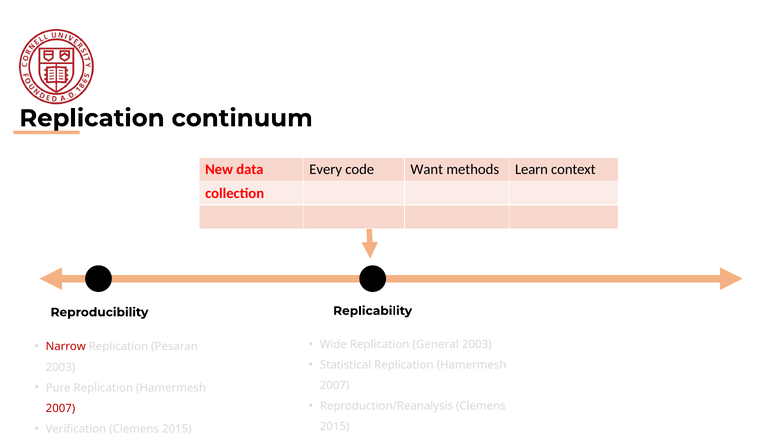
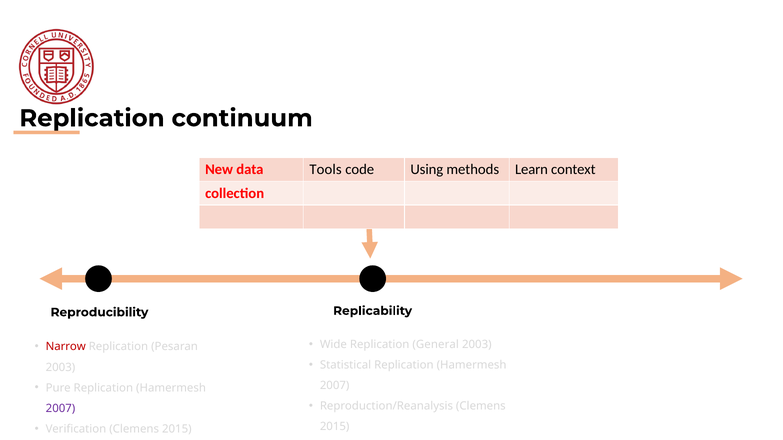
Every: Every -> Tools
Want: Want -> Using
2007 at (60, 409) colour: red -> purple
